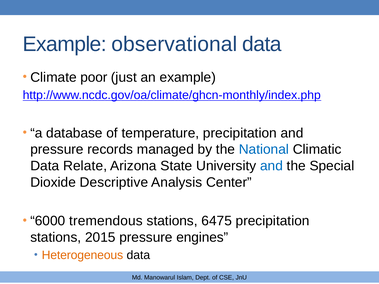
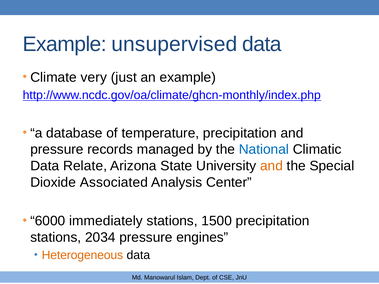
observational: observational -> unsupervised
poor: poor -> very
and at (271, 166) colour: blue -> orange
Descriptive: Descriptive -> Associated
tremendous: tremendous -> immediately
6475: 6475 -> 1500
2015: 2015 -> 2034
